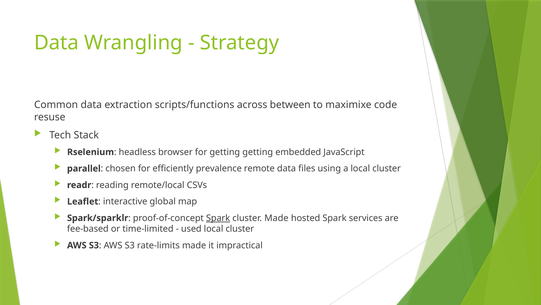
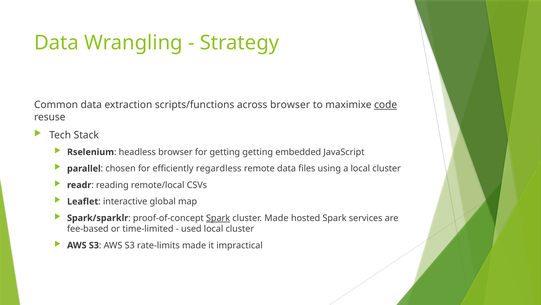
across between: between -> browser
code underline: none -> present
prevalence: prevalence -> regardless
